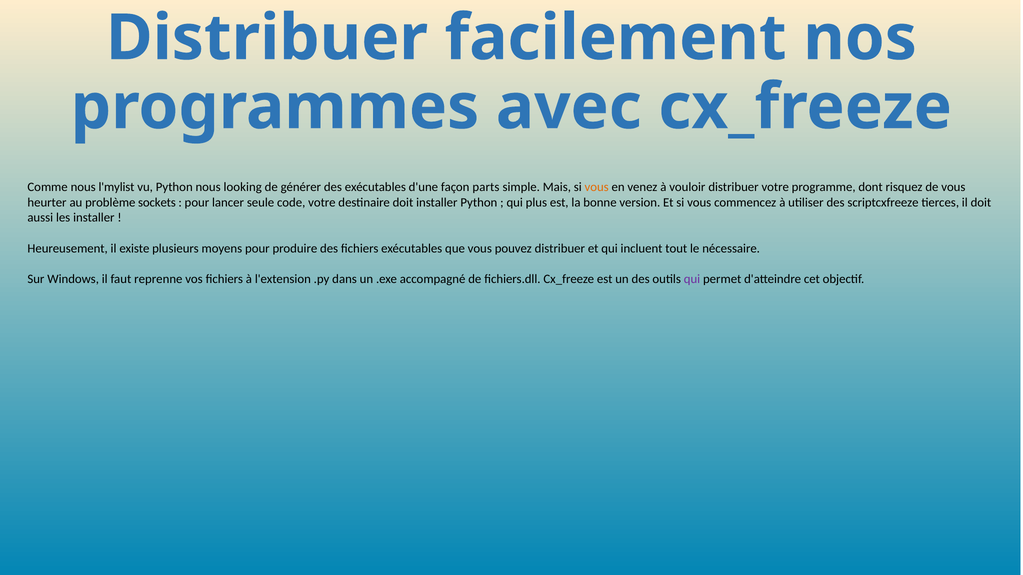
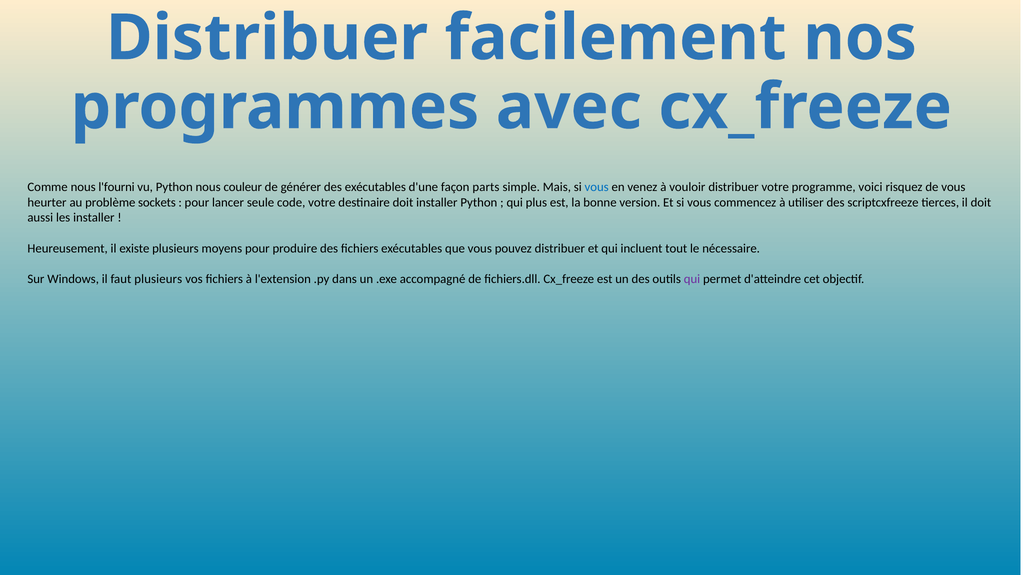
l'mylist: l'mylist -> l'fourni
looking: looking -> couleur
vous at (597, 187) colour: orange -> blue
dont: dont -> voici
faut reprenne: reprenne -> plusieurs
